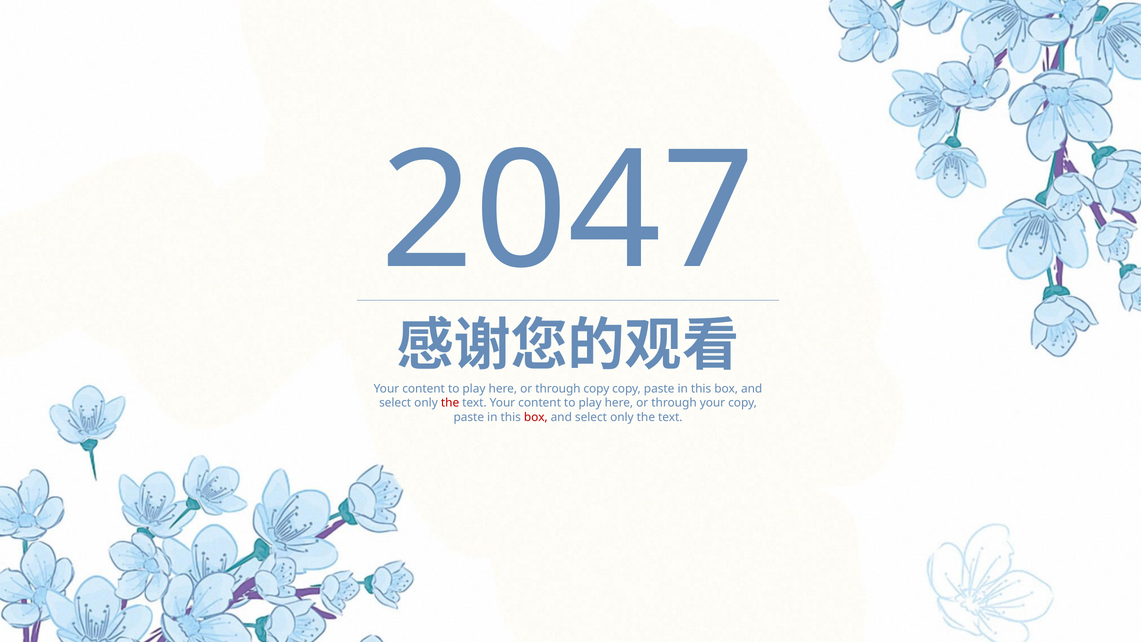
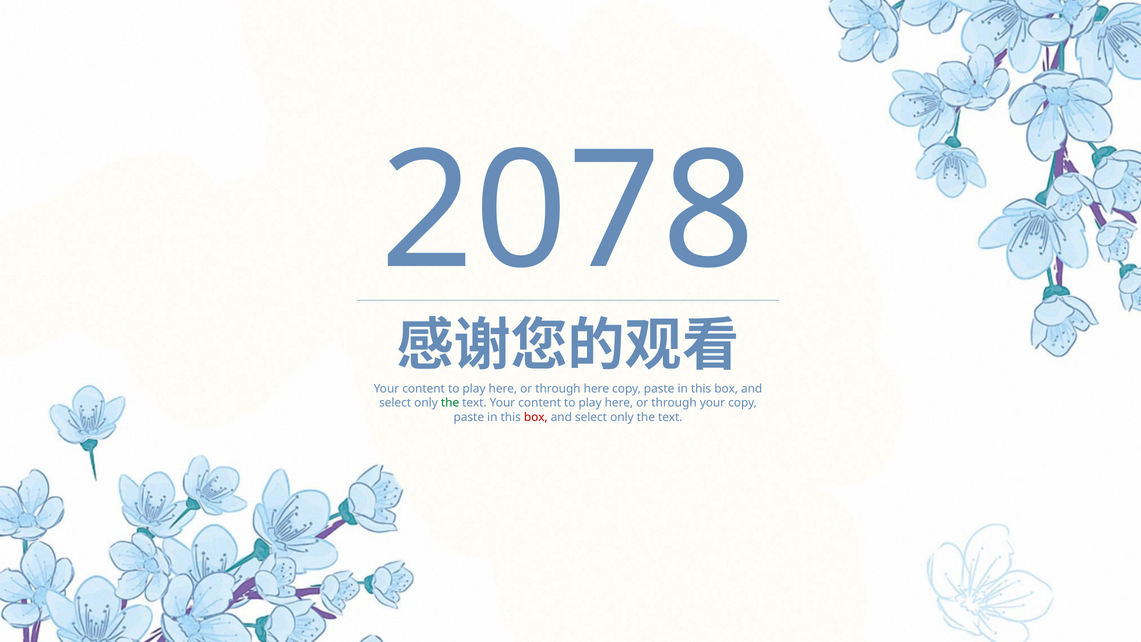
2047: 2047 -> 2078
through copy: copy -> here
the at (450, 403) colour: red -> green
